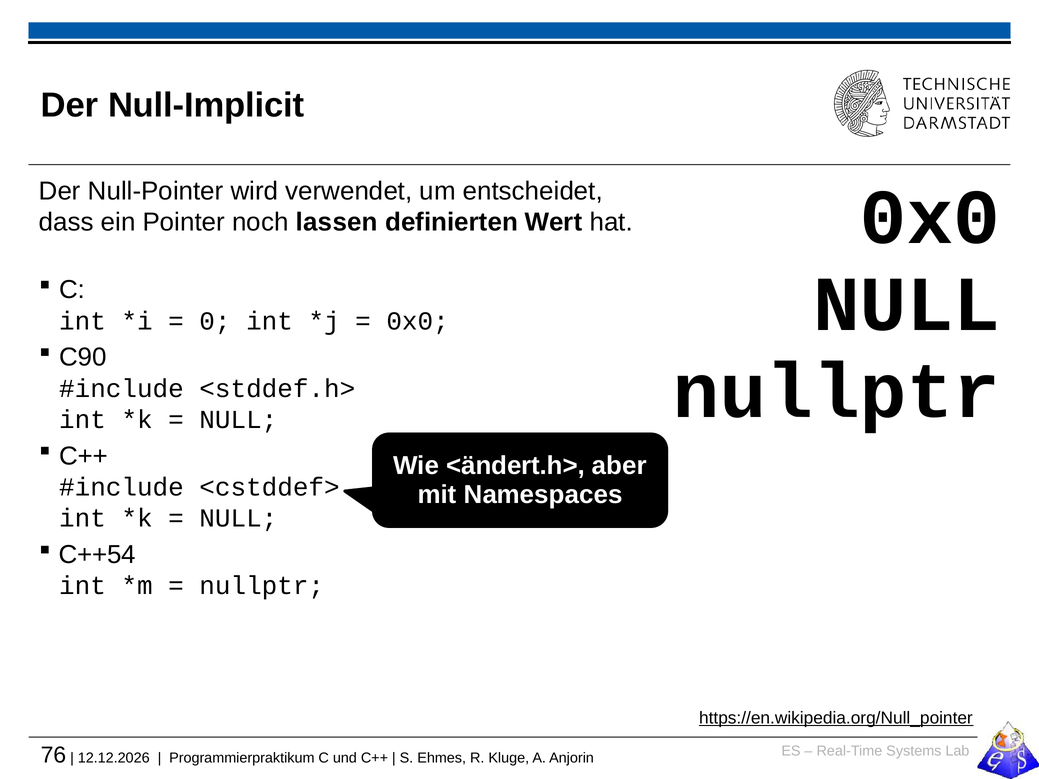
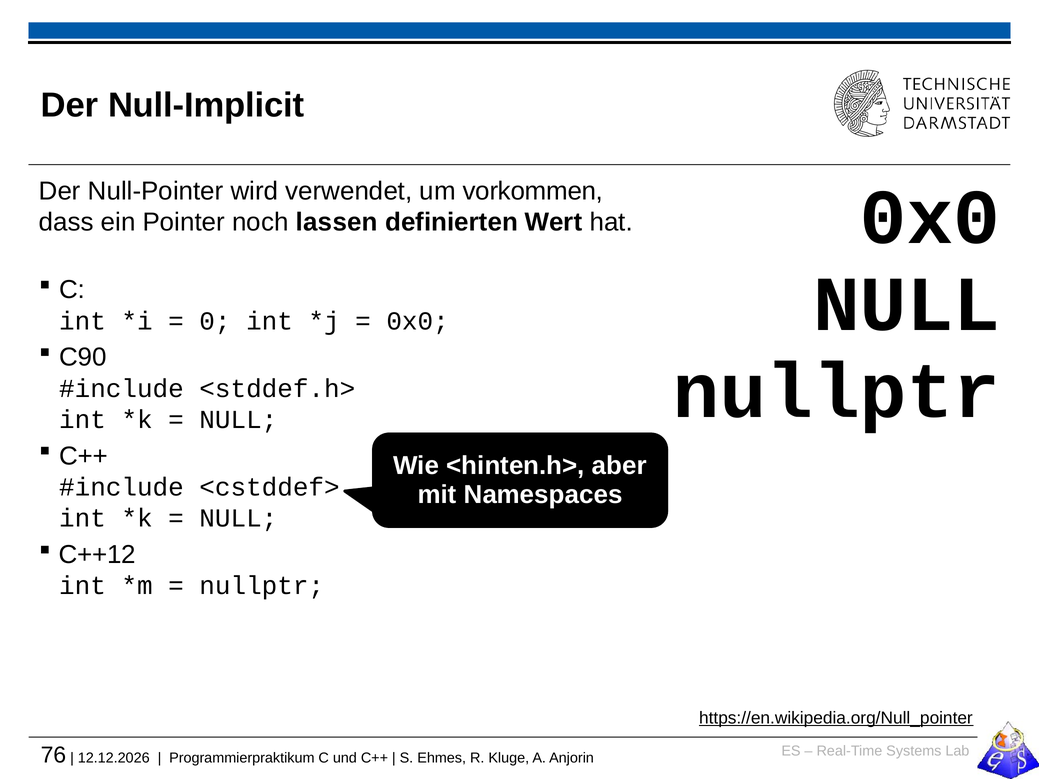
entscheidet: entscheidet -> vorkommen
<ändert.h>: <ändert.h> -> <hinten.h>
C++54: C++54 -> C++12
